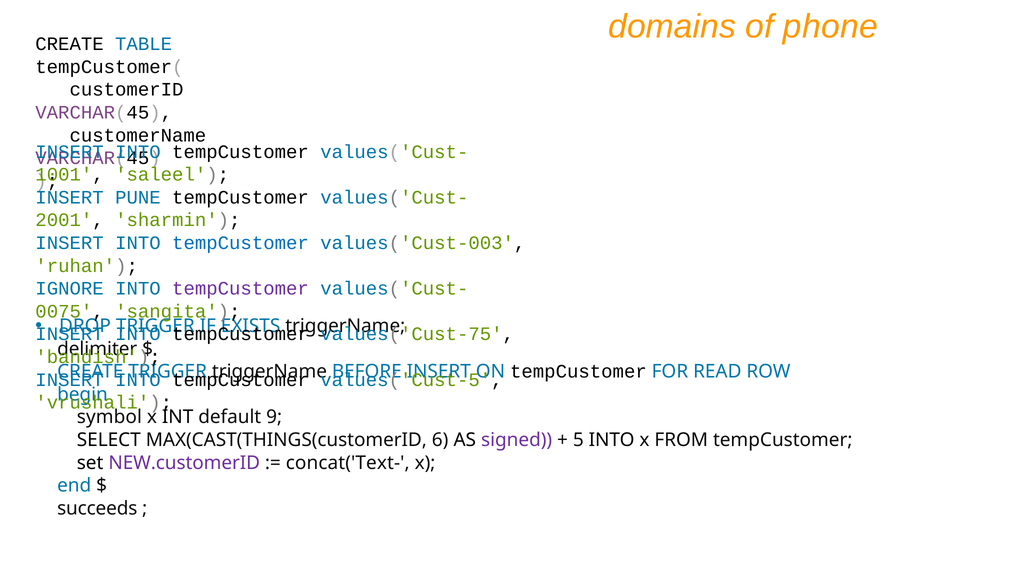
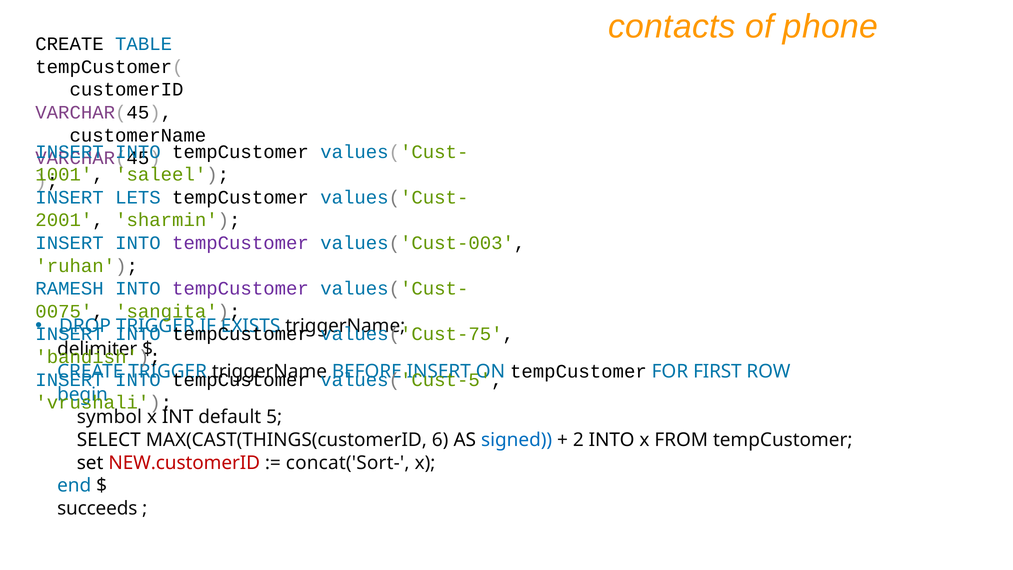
domains: domains -> contacts
PUNE: PUNE -> LETS
tempCustomer at (240, 243) colour: blue -> purple
IGNORE: IGNORE -> RAMESH
READ: READ -> FIRST
9: 9 -> 5
signed colour: purple -> blue
5: 5 -> 2
NEW.customerID colour: purple -> red
concat('Text-: concat('Text- -> concat('Sort-
